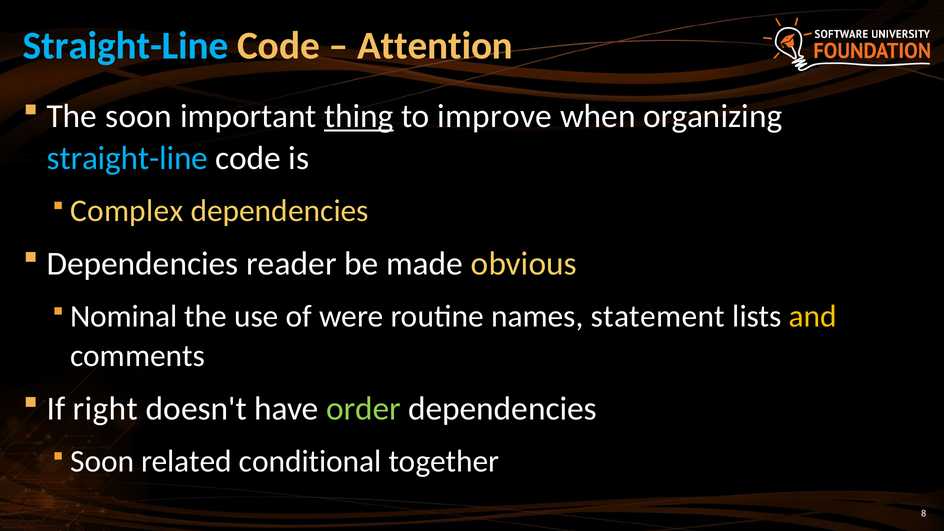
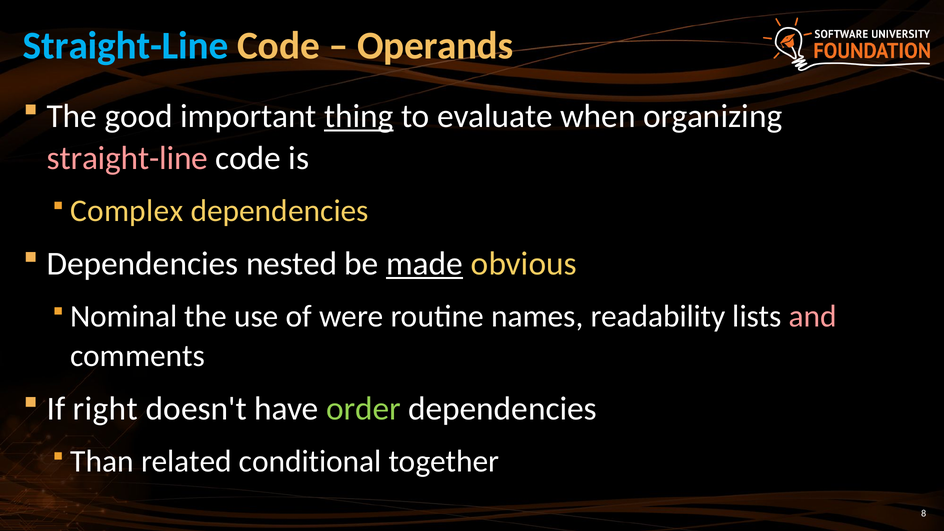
Attention: Attention -> Operands
The soon: soon -> good
improve: improve -> evaluate
straight-line at (127, 158) colour: light blue -> pink
reader: reader -> nested
made underline: none -> present
statement: statement -> readability
and colour: yellow -> pink
Soon at (102, 461): Soon -> Than
